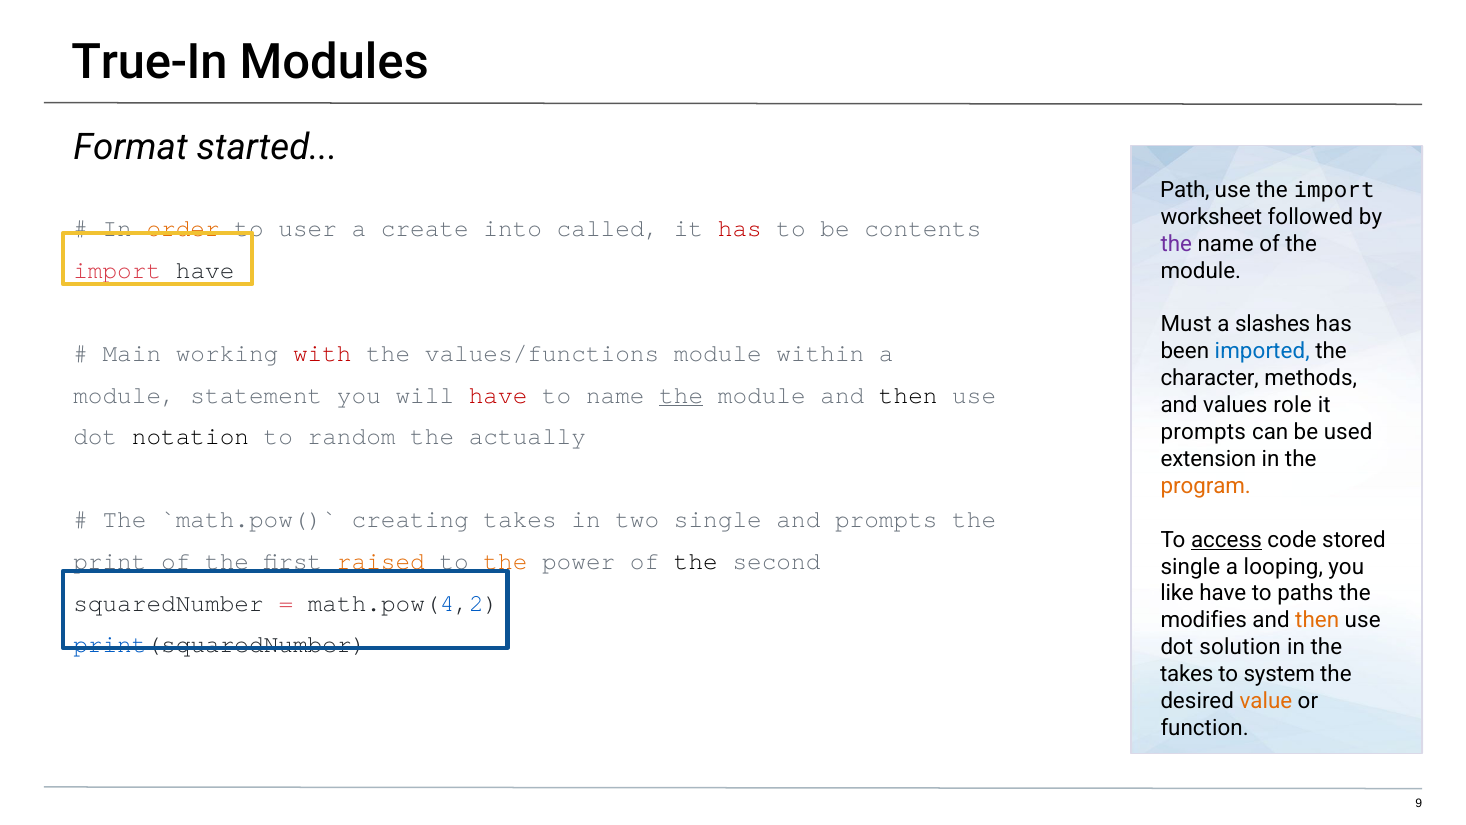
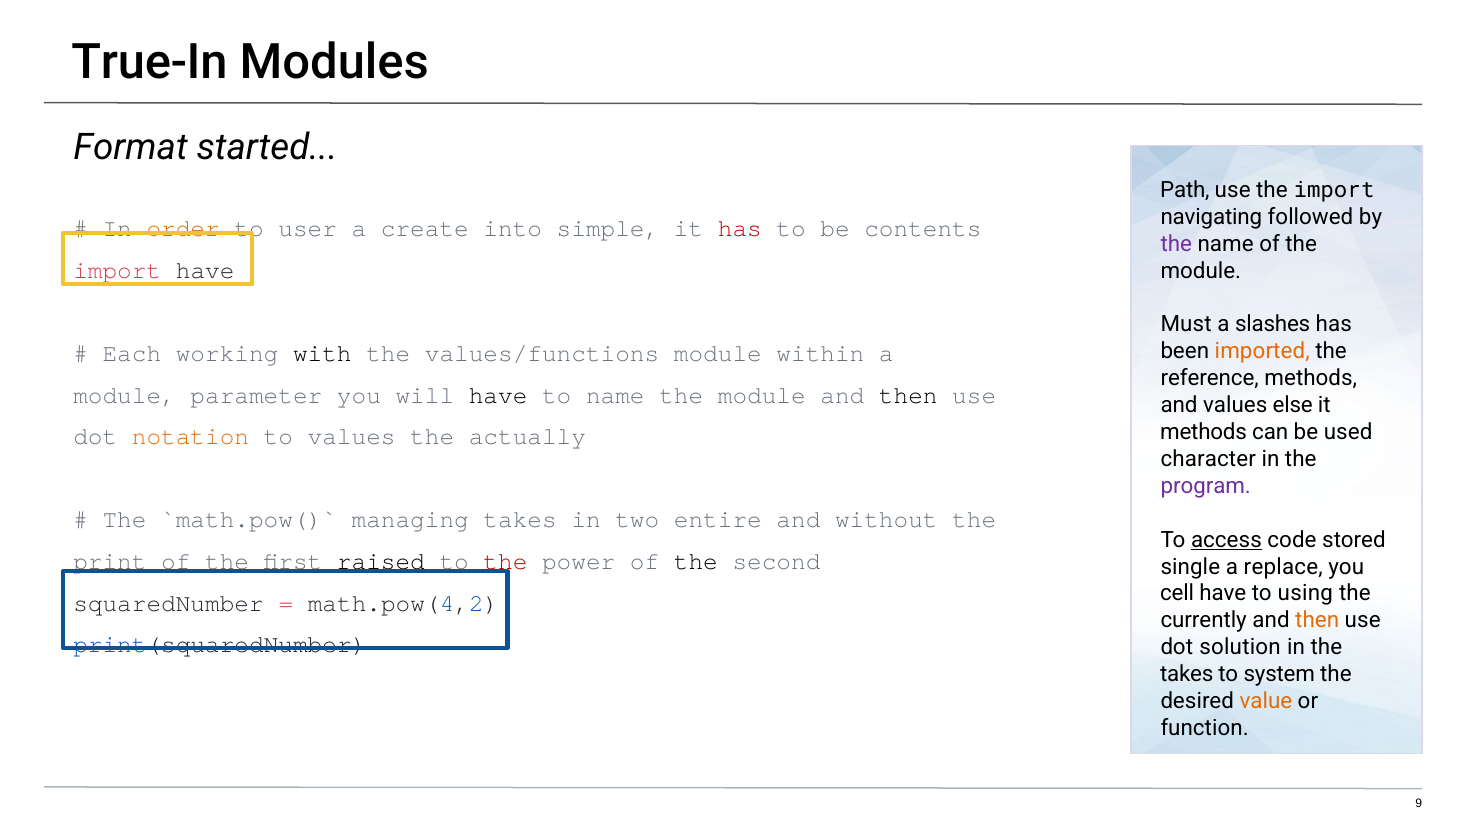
worksheet: worksheet -> navigating
called: called -> simple
imported colour: blue -> orange
Main: Main -> Each
with colour: red -> black
character: character -> reference
statement: statement -> parameter
have at (498, 395) colour: red -> black
the at (681, 395) underline: present -> none
role: role -> else
prompts at (1203, 432): prompts -> methods
notation colour: black -> orange
to random: random -> values
extension: extension -> character
program colour: orange -> purple
creating: creating -> managing
two single: single -> entire
and prompts: prompts -> without
raised colour: orange -> black
the at (505, 561) colour: orange -> red
looping: looping -> replace
like: like -> cell
paths: paths -> using
modifies: modifies -> currently
